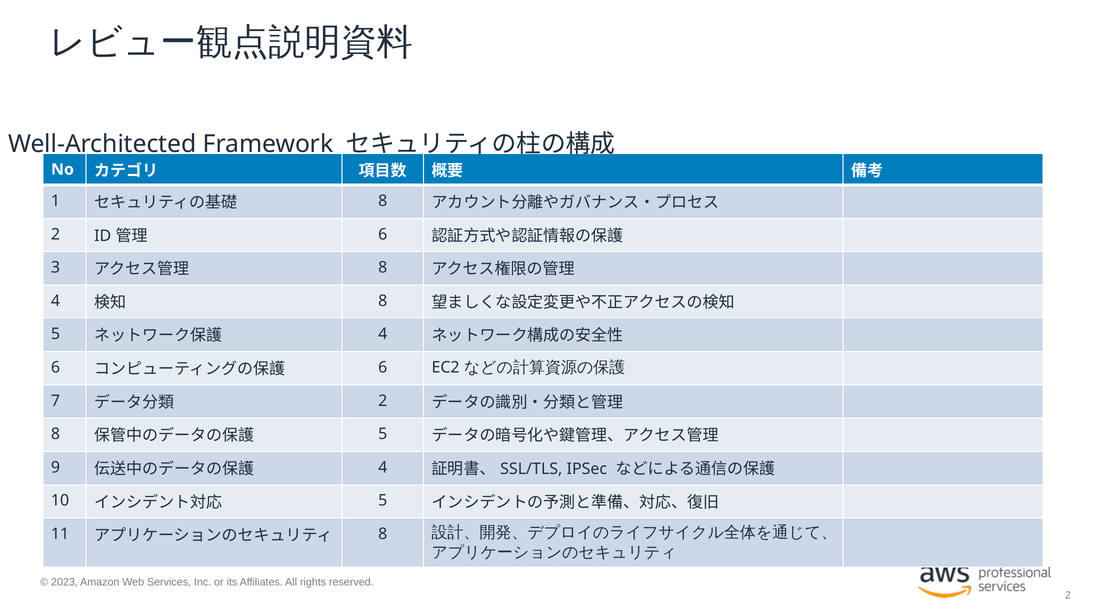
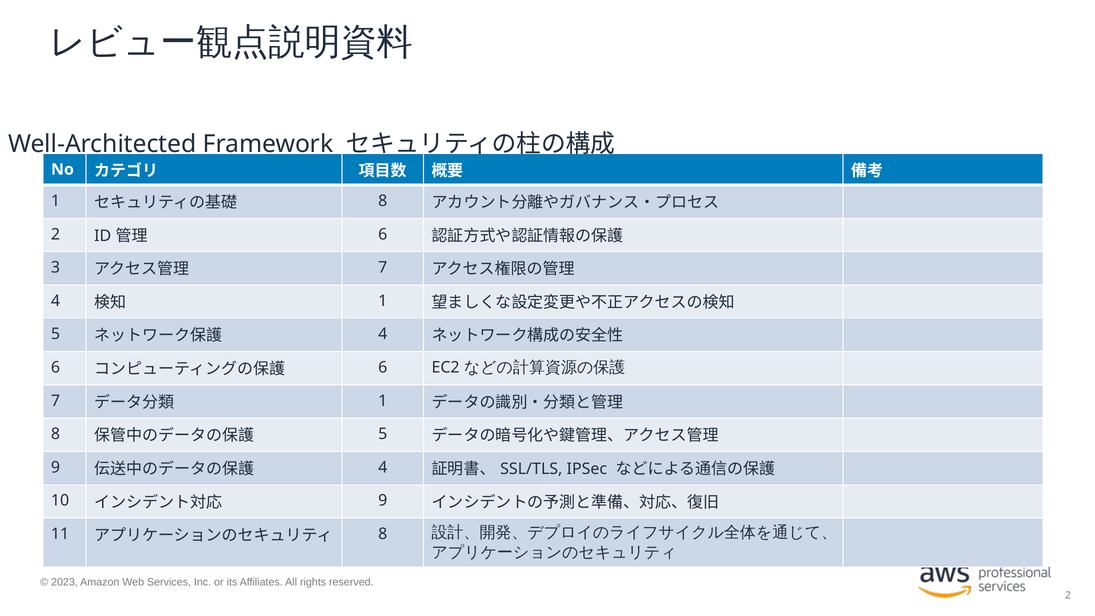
8 at (383, 268): 8 -> 7
8 at (383, 301): 8 -> 1
2 at (383, 401): 2 -> 1
5 at (383, 501): 5 -> 9
